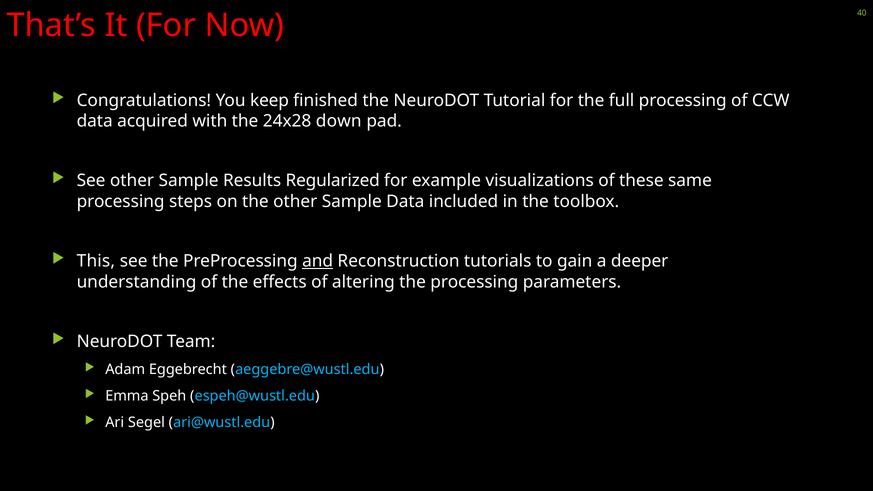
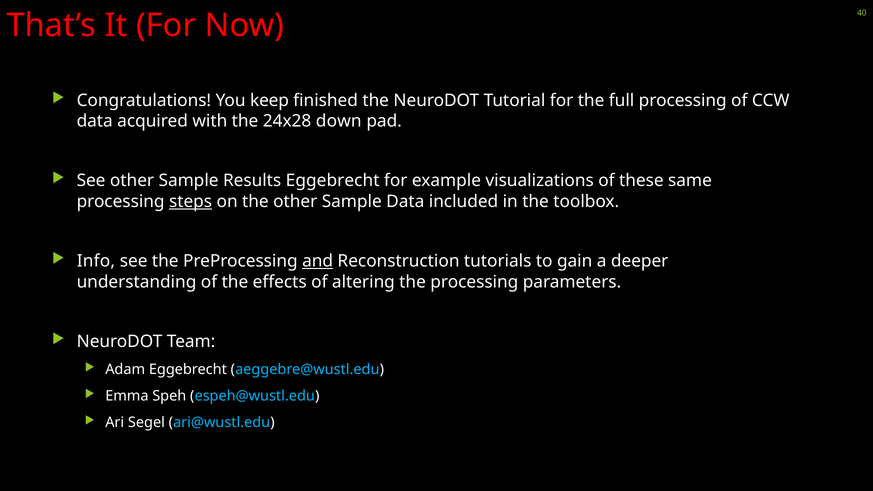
Results Regularized: Regularized -> Eggebrecht
steps underline: none -> present
This: This -> Info
